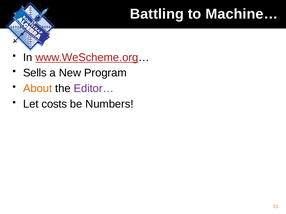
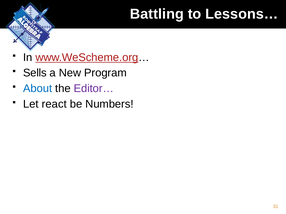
Machine…: Machine… -> Lessons…
About colour: orange -> blue
costs: costs -> react
